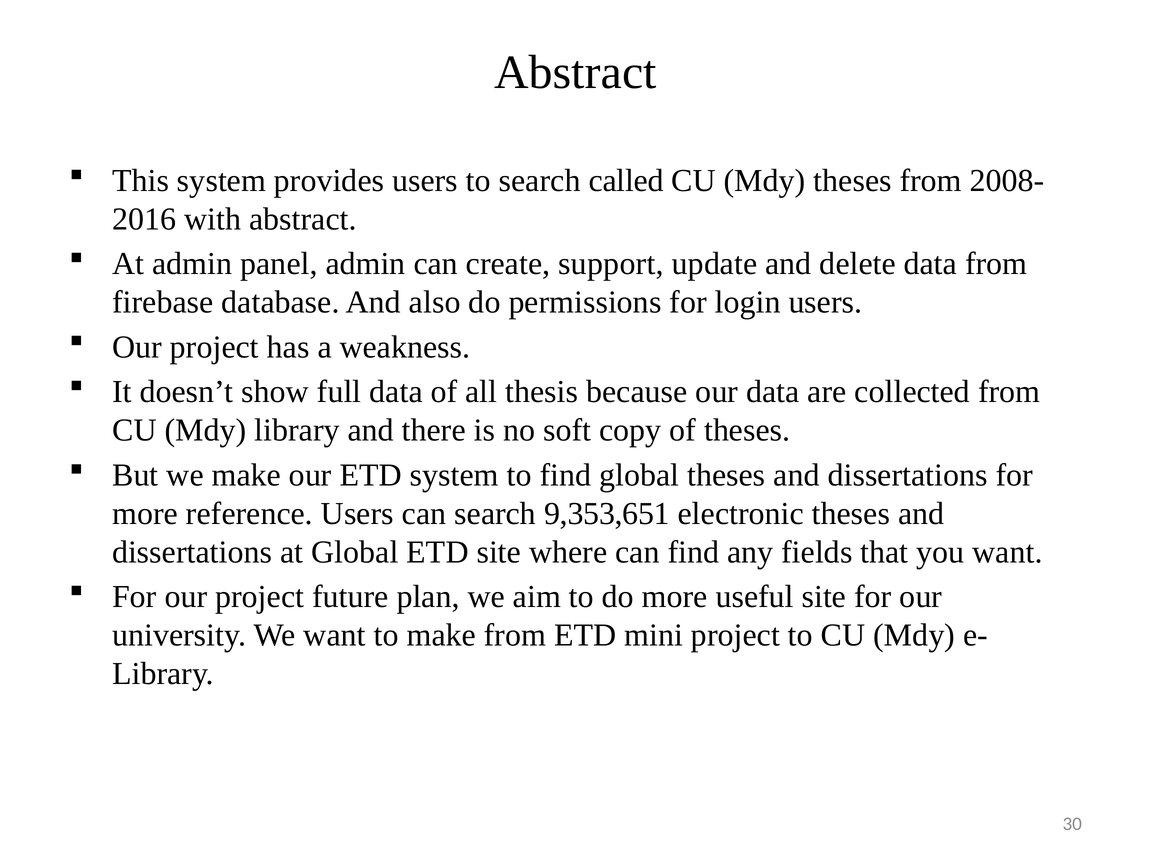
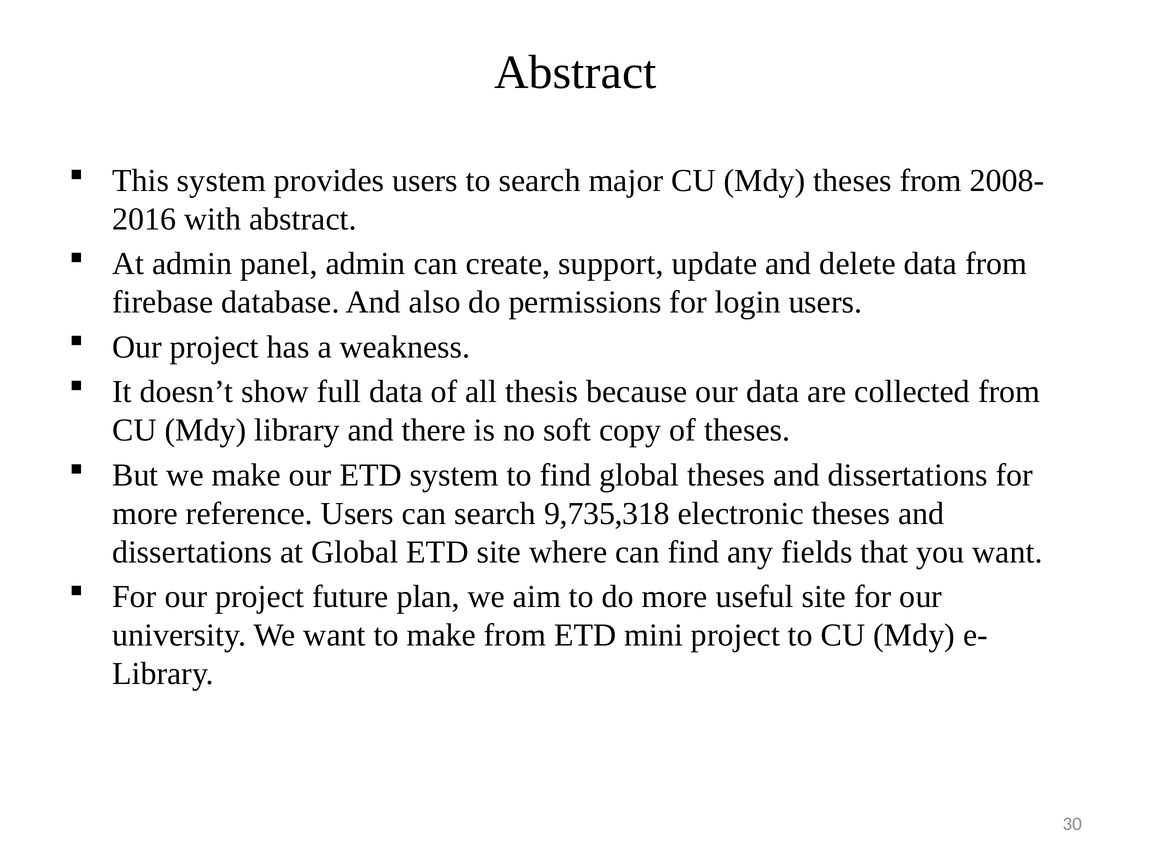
called: called -> major
9,353,651: 9,353,651 -> 9,735,318
